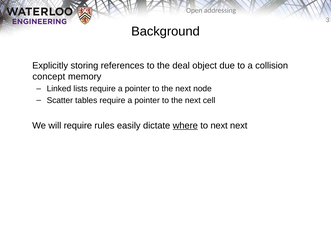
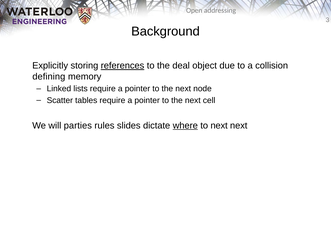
references underline: none -> present
concept: concept -> defining
will require: require -> parties
easily: easily -> slides
